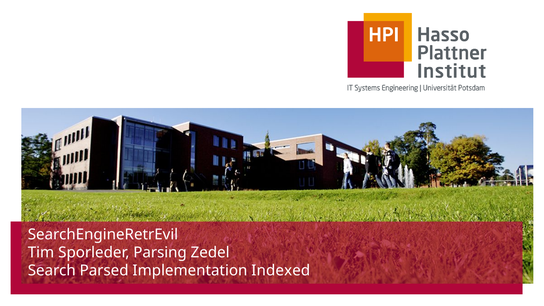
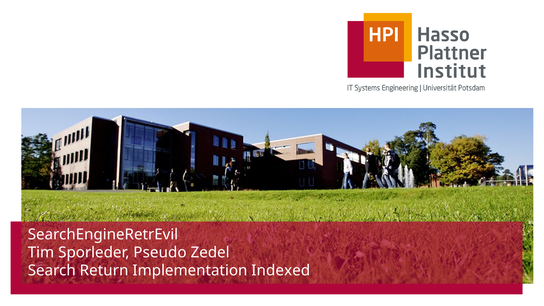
Parsing: Parsing -> Pseudo
Parsed: Parsed -> Return
